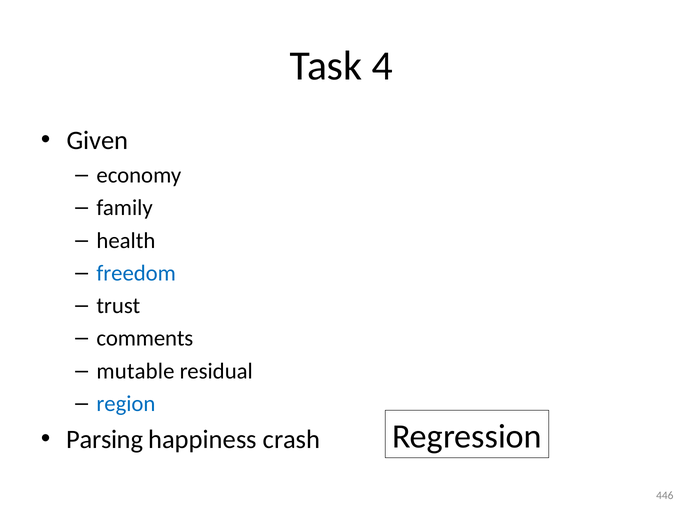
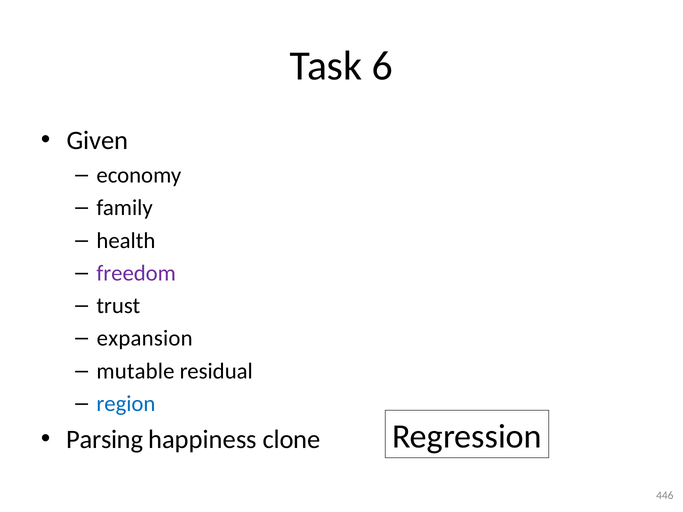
4: 4 -> 6
freedom colour: blue -> purple
comments: comments -> expansion
crash: crash -> clone
